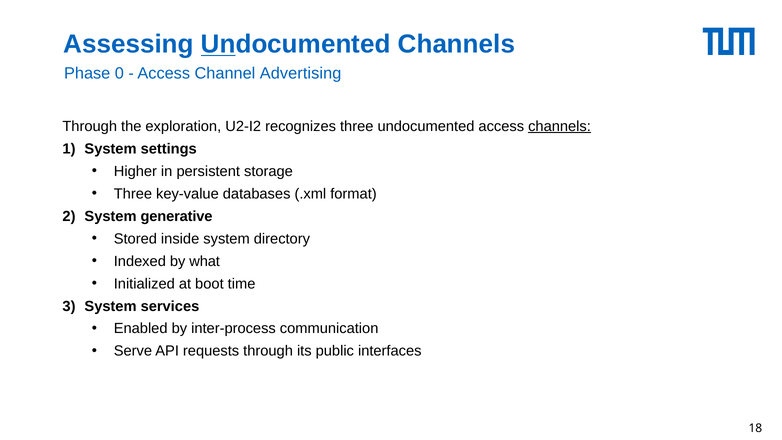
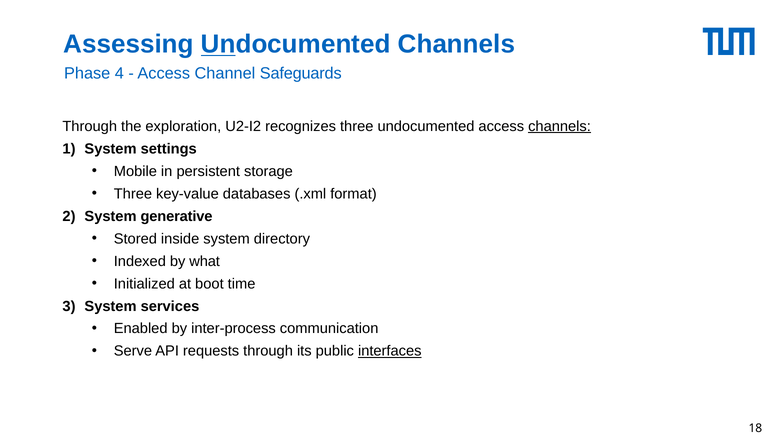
0: 0 -> 4
Advertising: Advertising -> Safeguards
Higher: Higher -> Mobile
interfaces underline: none -> present
